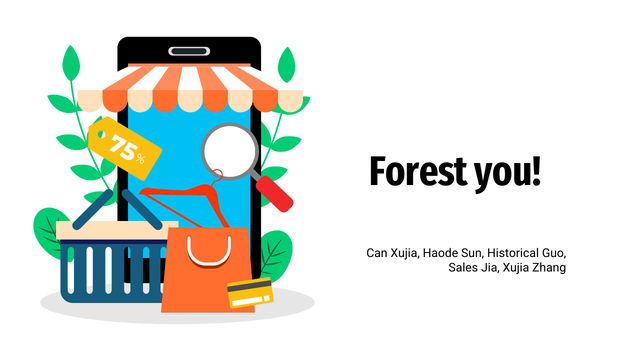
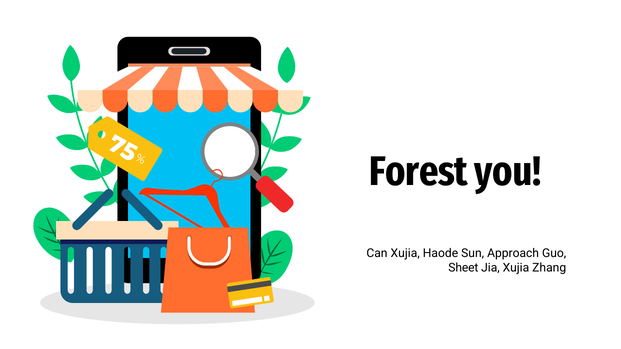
Historical: Historical -> Approach
Sales: Sales -> Sheet
